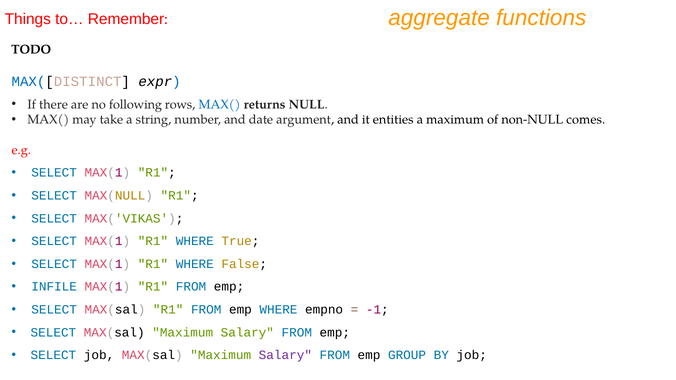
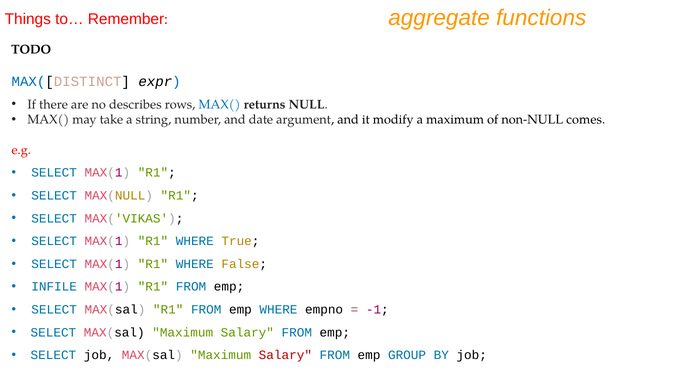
following: following -> describes
entities: entities -> modify
Salary at (285, 355) colour: purple -> red
